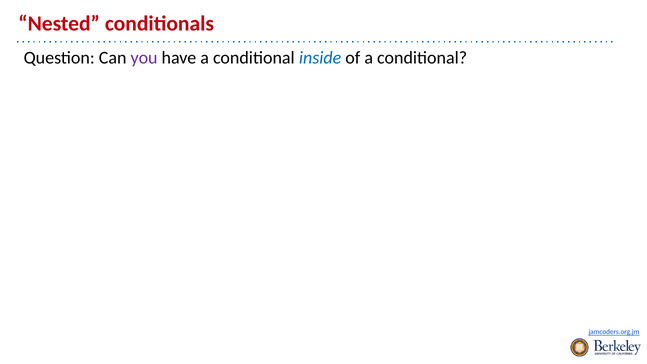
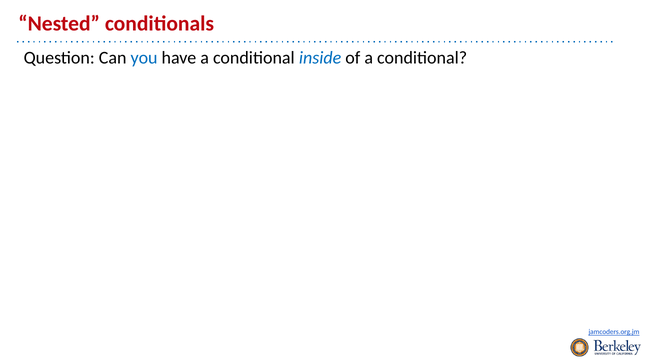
you colour: purple -> blue
